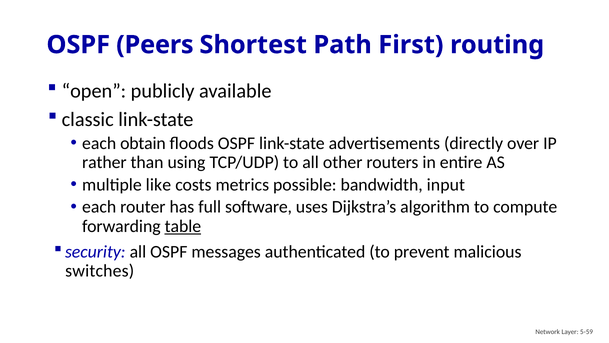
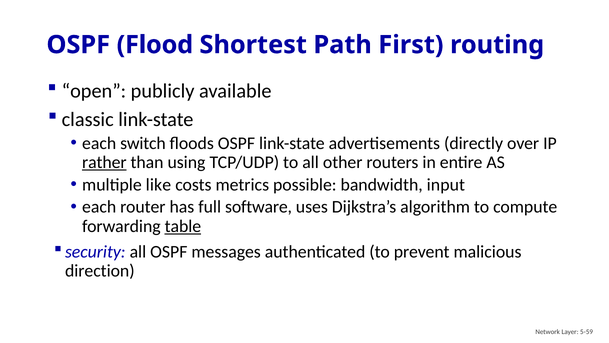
Peers: Peers -> Flood
obtain: obtain -> switch
rather underline: none -> present
switches: switches -> direction
